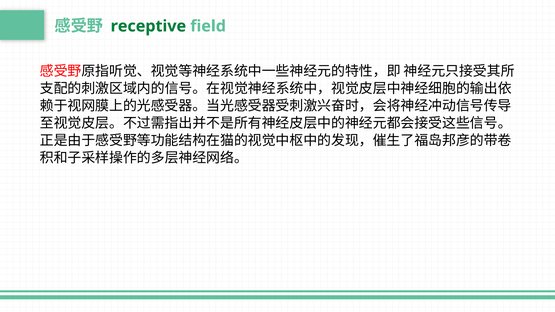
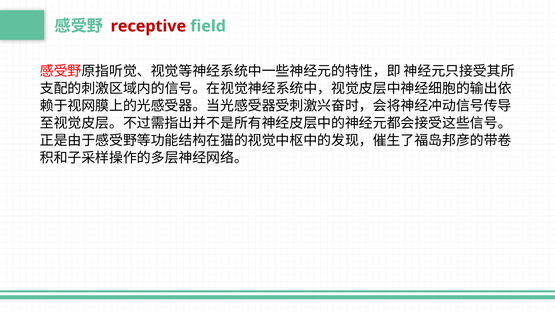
receptive colour: green -> red
